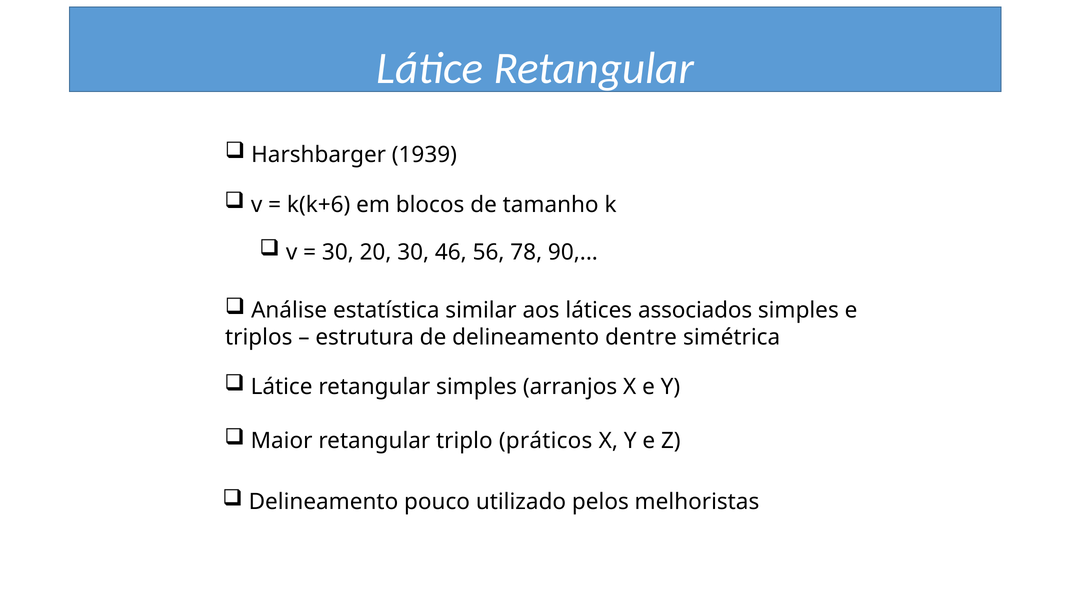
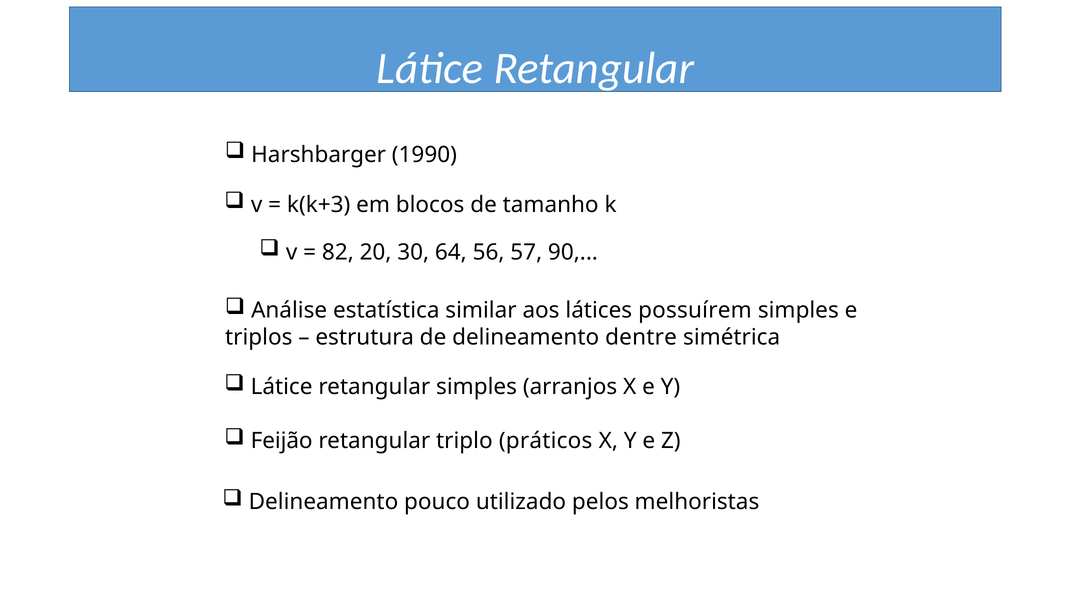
1939: 1939 -> 1990
k(k+6: k(k+6 -> k(k+3
30 at (338, 252): 30 -> 82
46: 46 -> 64
78: 78 -> 57
associados: associados -> possuírem
Maior: Maior -> Feijão
